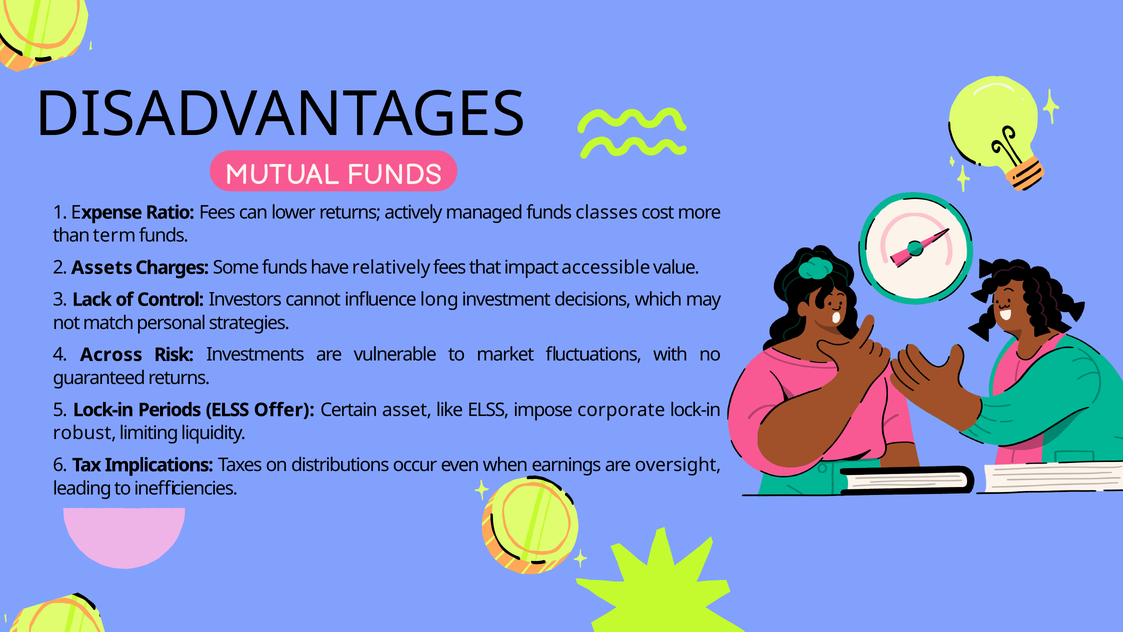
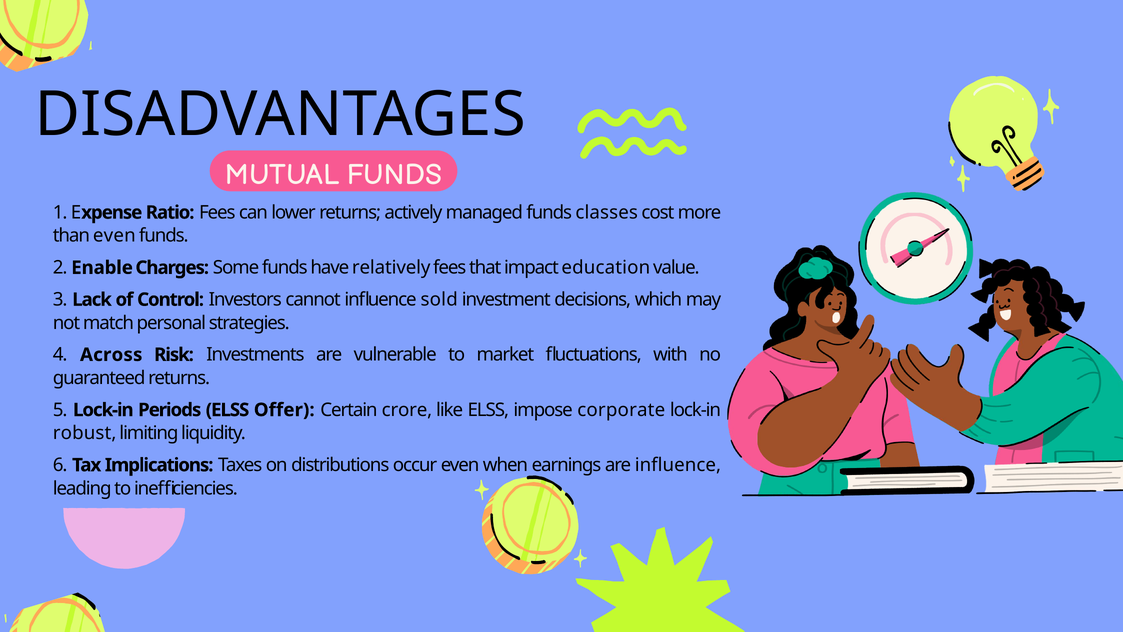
than term: term -> even
Assets: Assets -> Enable
accessible: accessible -> education
long: long -> sold
asset: asset -> crore
are oversight: oversight -> influence
